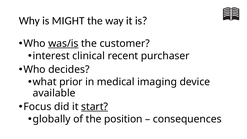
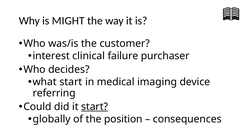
was/is underline: present -> none
recent: recent -> failure
what prior: prior -> start
available: available -> referring
Focus: Focus -> Could
